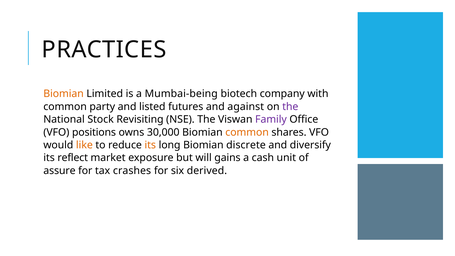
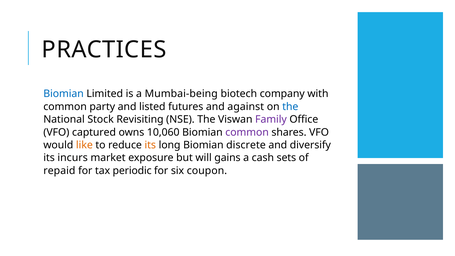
Biomian at (64, 94) colour: orange -> blue
the at (290, 107) colour: purple -> blue
positions: positions -> captured
30,000: 30,000 -> 10,060
common at (247, 132) colour: orange -> purple
reflect: reflect -> incurs
unit: unit -> sets
assure: assure -> repaid
crashes: crashes -> periodic
derived: derived -> coupon
